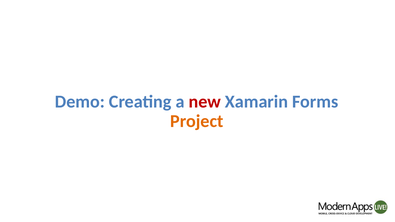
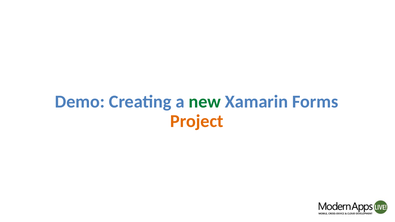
new colour: red -> green
